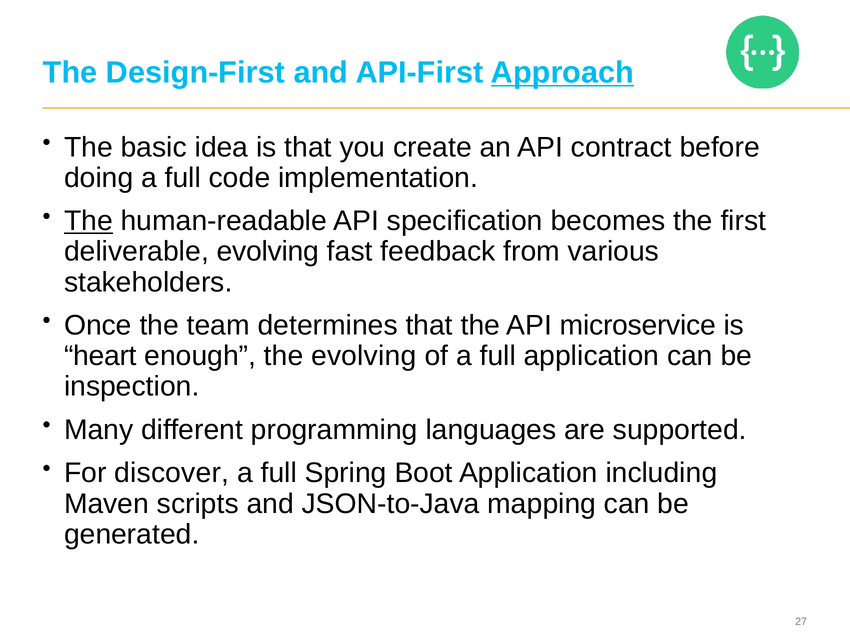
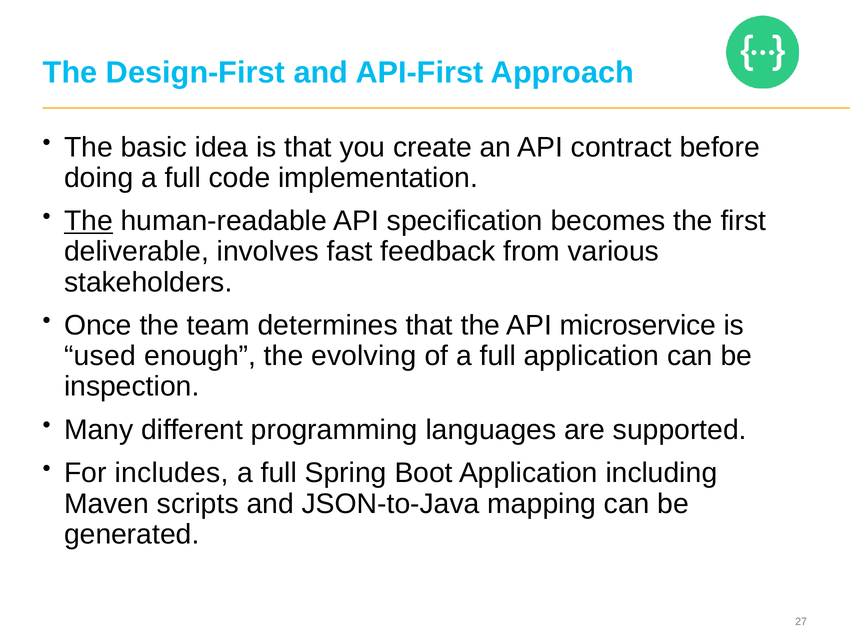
Approach underline: present -> none
deliverable evolving: evolving -> involves
heart: heart -> used
discover: discover -> includes
